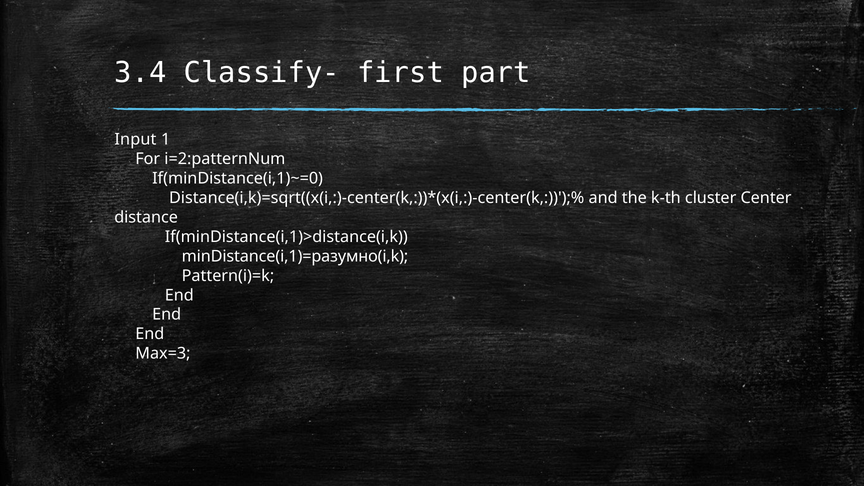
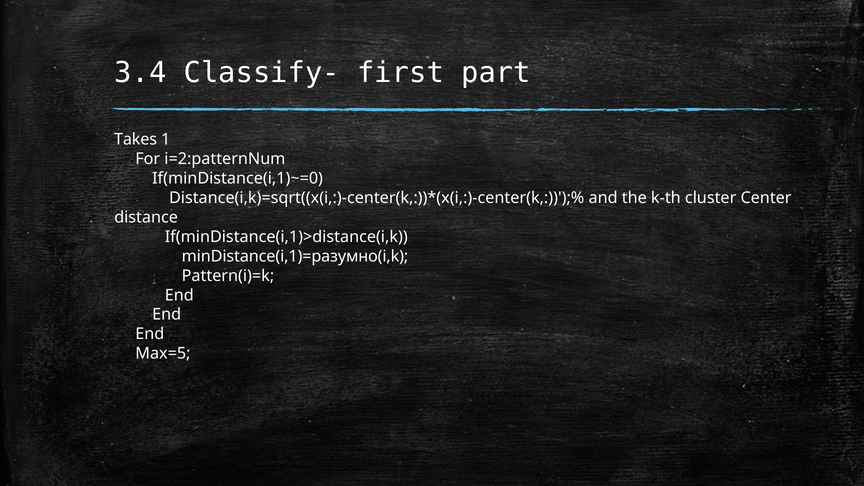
Input: Input -> Takes
Max=3: Max=3 -> Max=5
